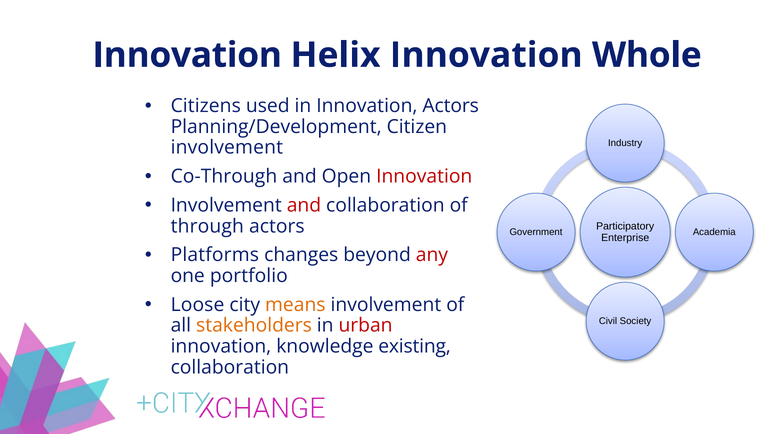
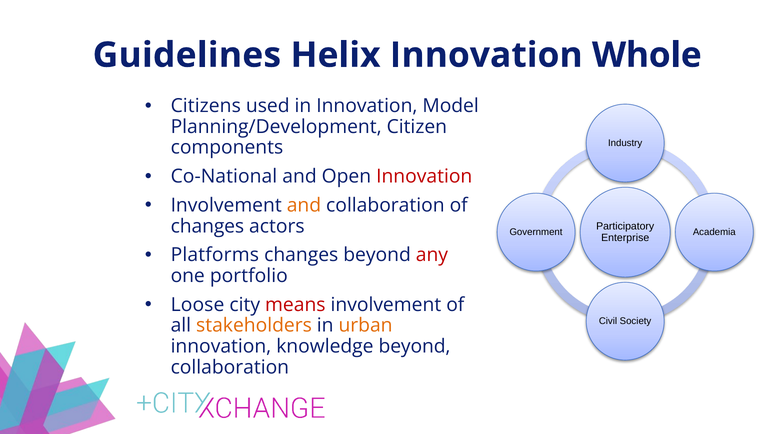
Innovation at (187, 55): Innovation -> Guidelines
Innovation Actors: Actors -> Model
involvement at (227, 148): involvement -> components
Co-Through: Co-Through -> Co-National
and at (304, 205) colour: red -> orange
through at (207, 226): through -> changes
means colour: orange -> red
urban colour: red -> orange
knowledge existing: existing -> beyond
